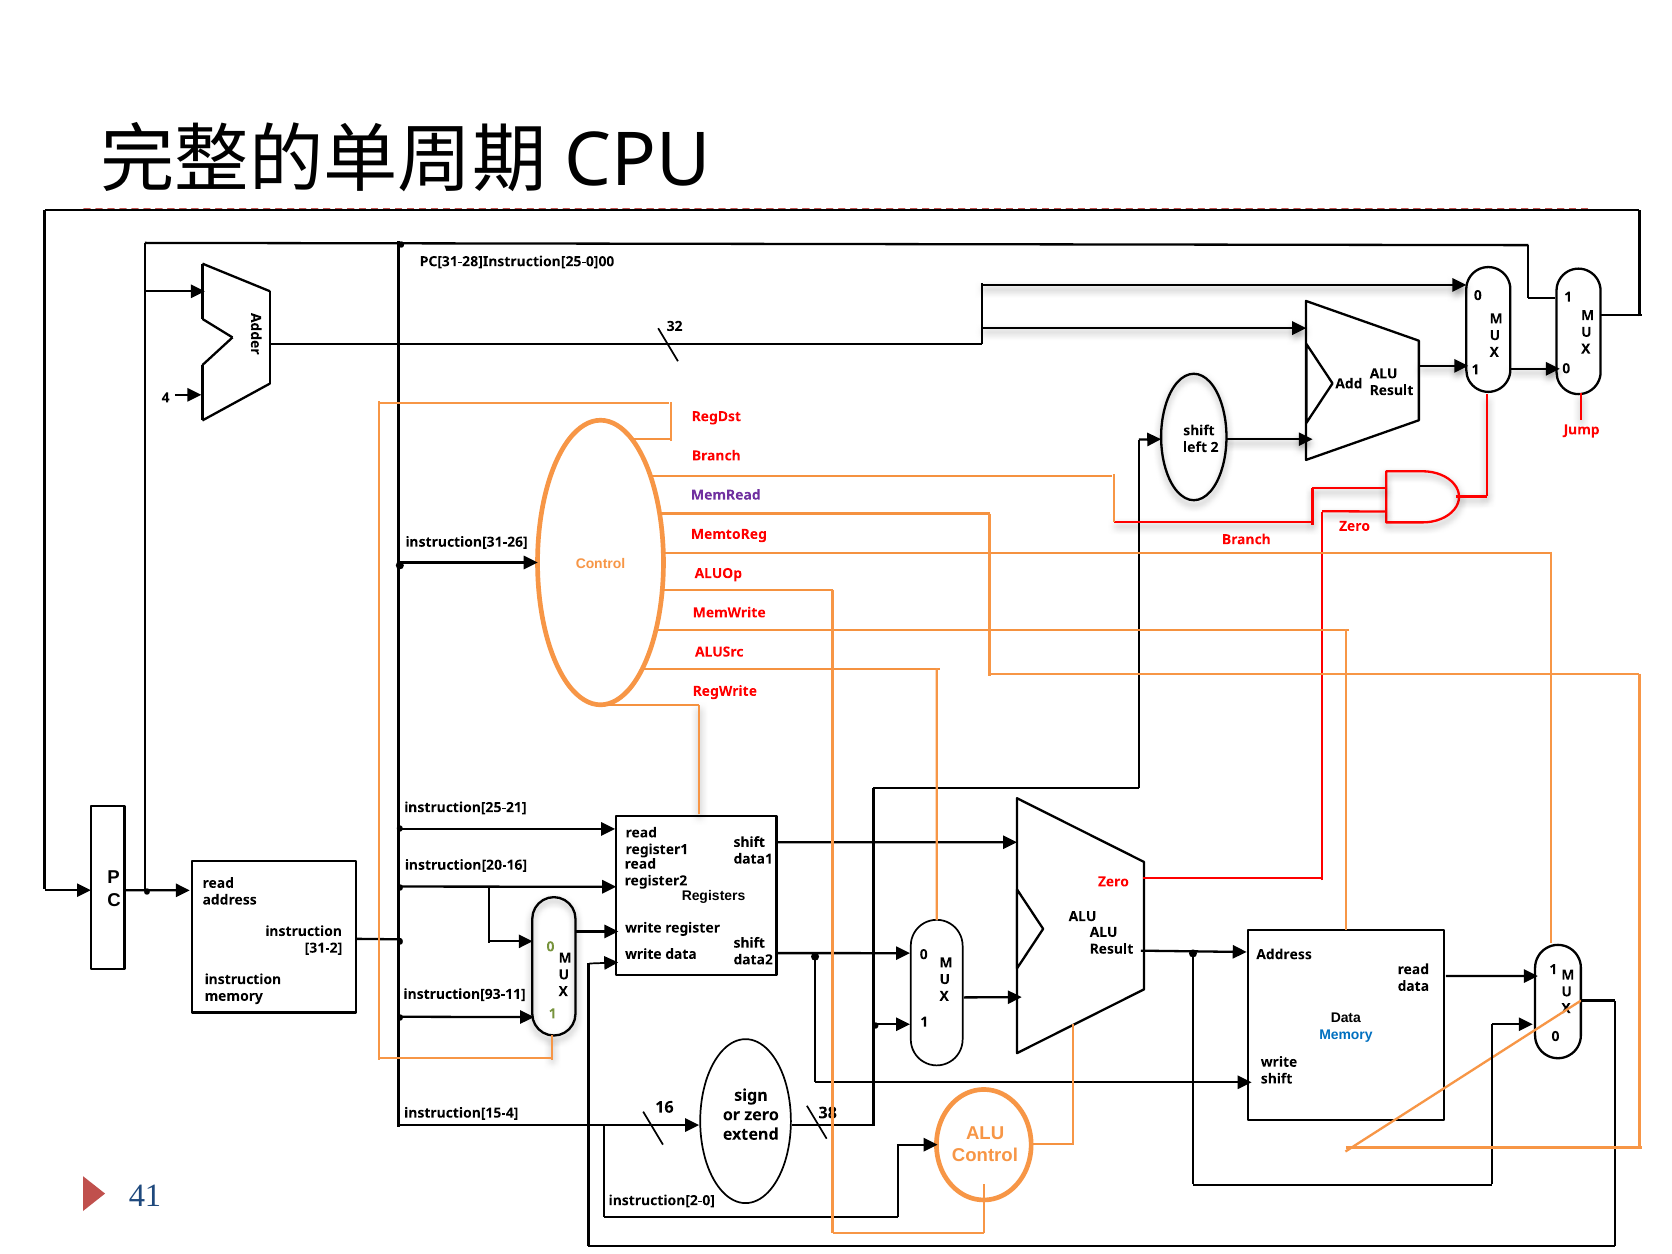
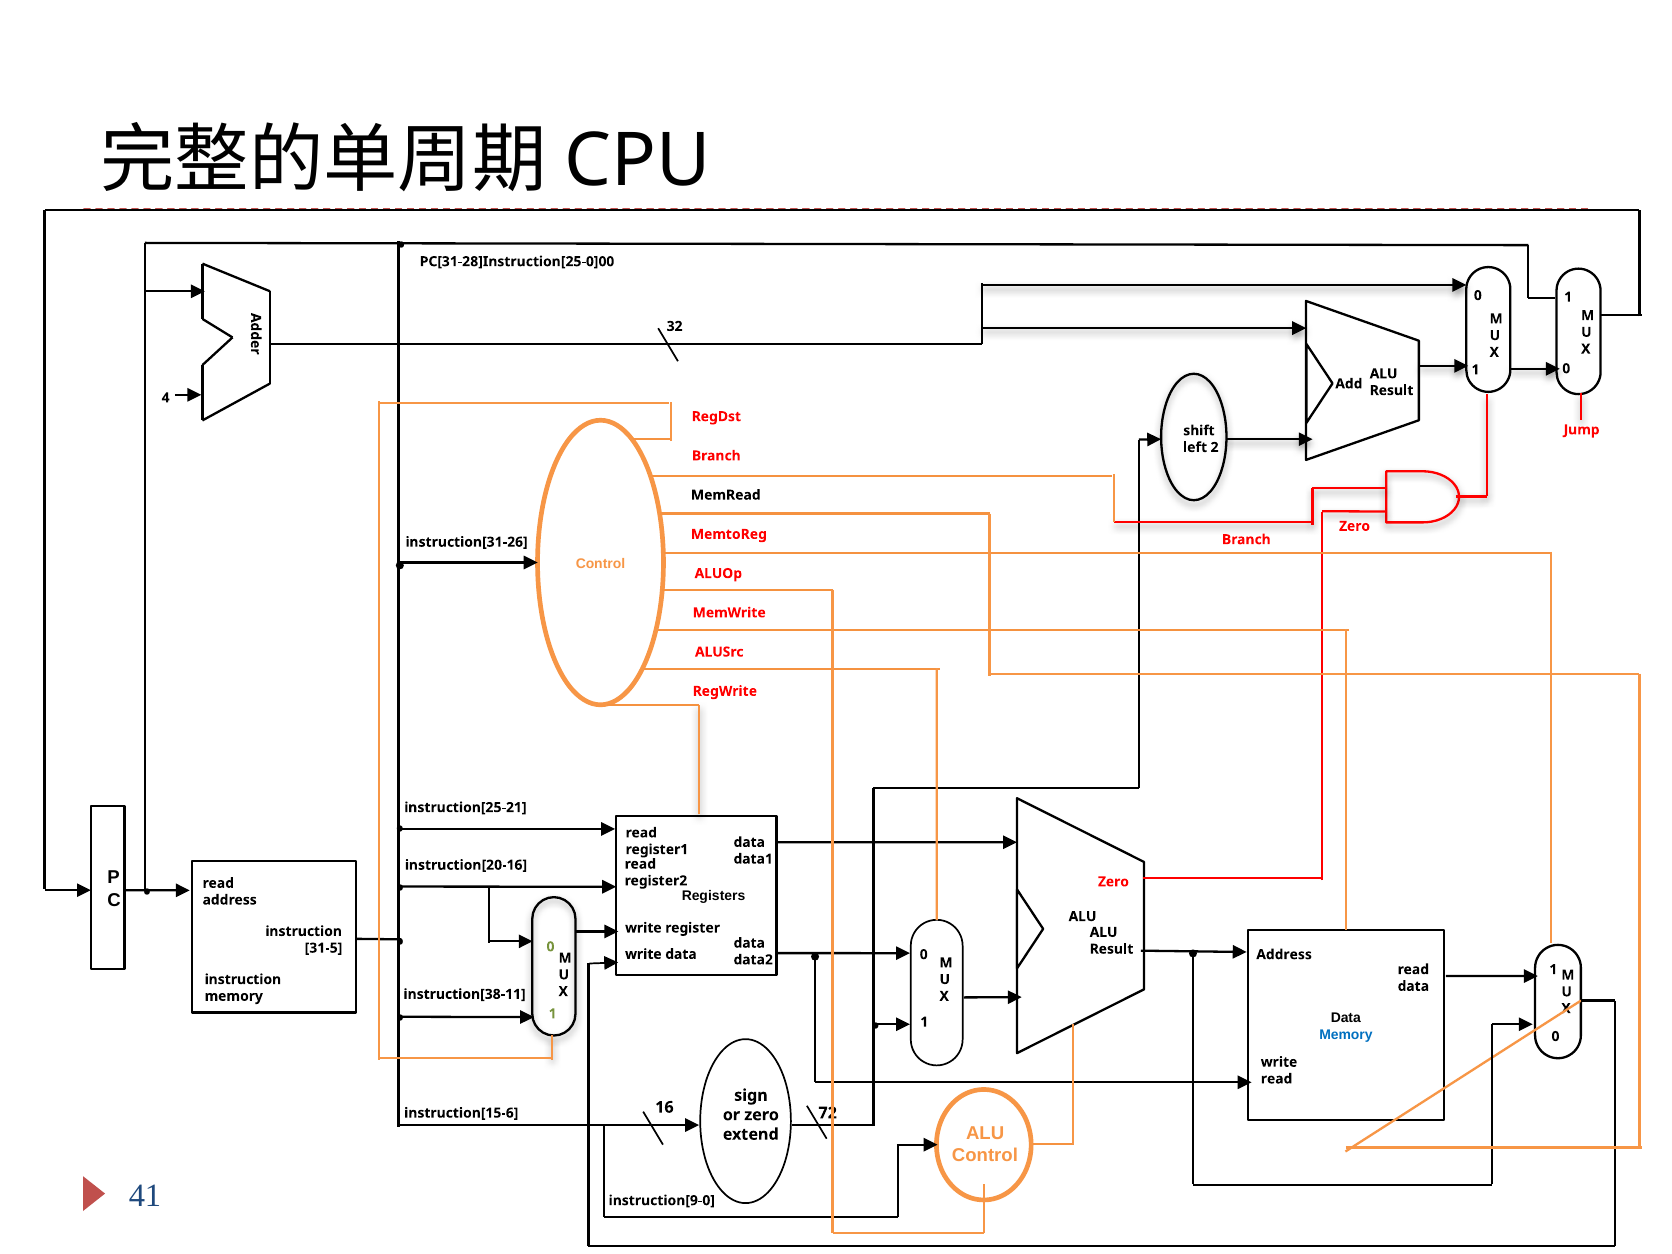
MemRead colour: purple -> black
shift at (749, 842): shift -> data
shift at (749, 943): shift -> data
31-2: 31-2 -> 31-5
instruction[93-11: instruction[93-11 -> instruction[38-11
shift at (1277, 1079): shift -> read
38: 38 -> 72
instruction[15-4: instruction[15-4 -> instruction[15-6
instruction[2-0: instruction[2-0 -> instruction[9-0
